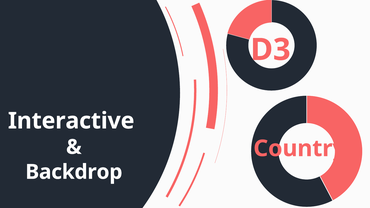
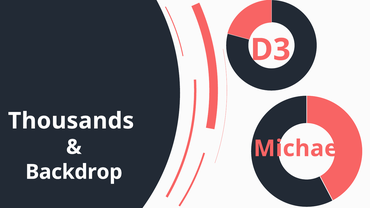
Interactive: Interactive -> Thousands
Country: Country -> Michael
